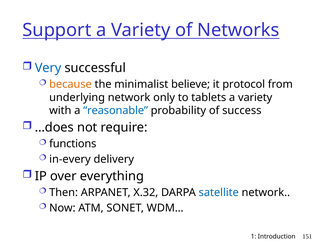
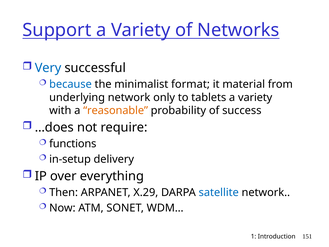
because colour: orange -> blue
believe: believe -> format
protocol: protocol -> material
reasonable colour: blue -> orange
in-every: in-every -> in-setup
X.32: X.32 -> X.29
